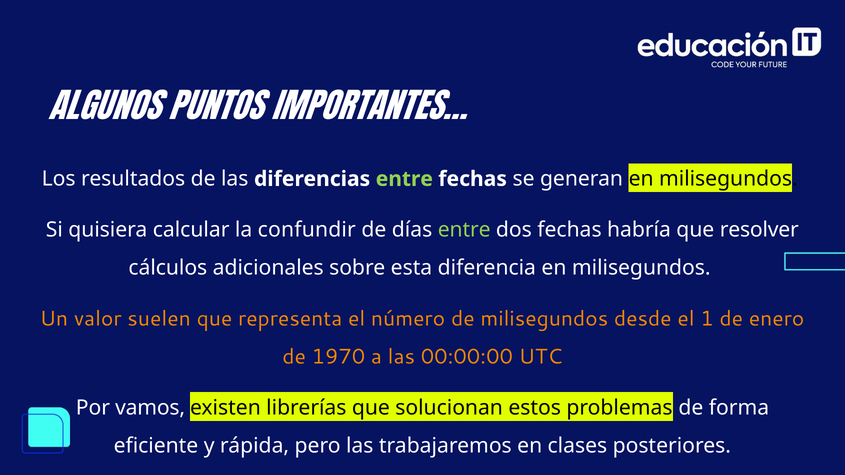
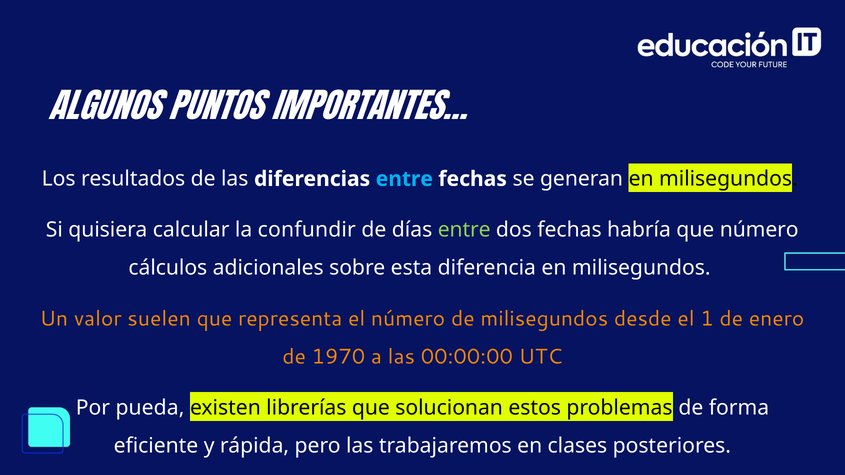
entre at (404, 179) colour: light green -> light blue
que resolver: resolver -> número
vamos: vamos -> pueda
